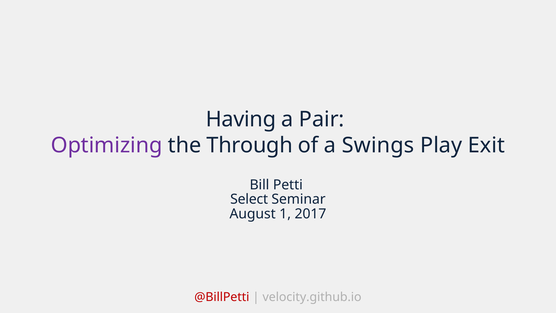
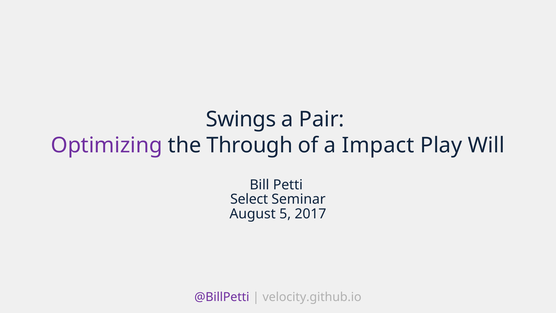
Having: Having -> Swings
Swings: Swings -> Impact
Exit: Exit -> Will
1: 1 -> 5
@BillPetti colour: red -> purple
